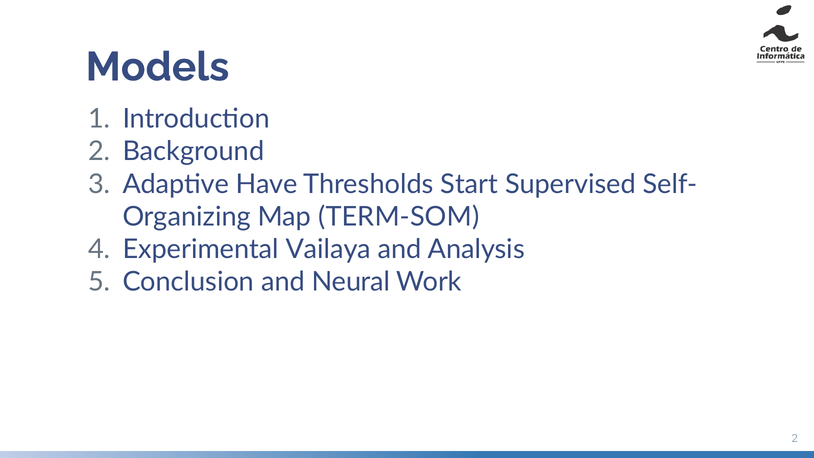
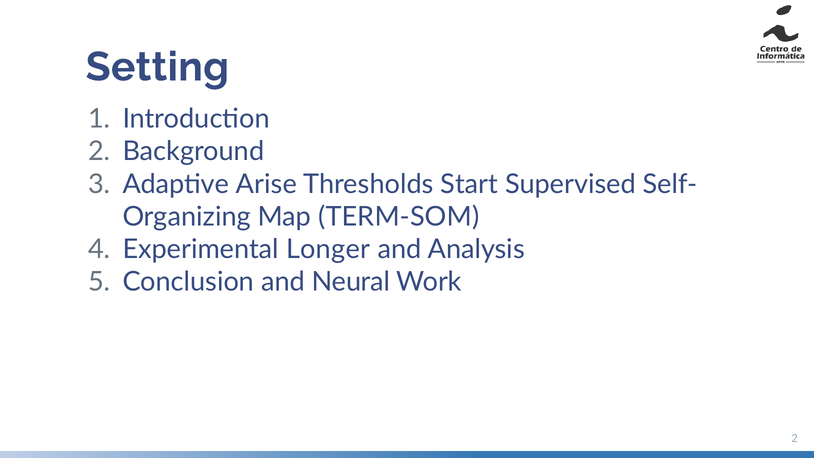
Models: Models -> Setting
Have: Have -> Arise
Vailaya: Vailaya -> Longer
